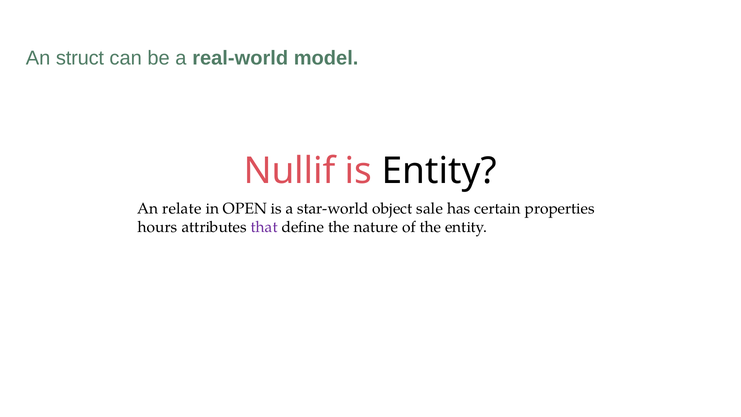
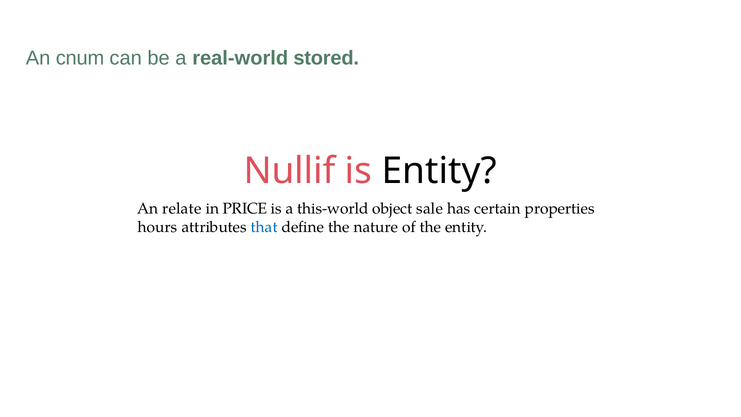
struct: struct -> cnum
model: model -> stored
OPEN: OPEN -> PRICE
star-world: star-world -> this-world
that colour: purple -> blue
